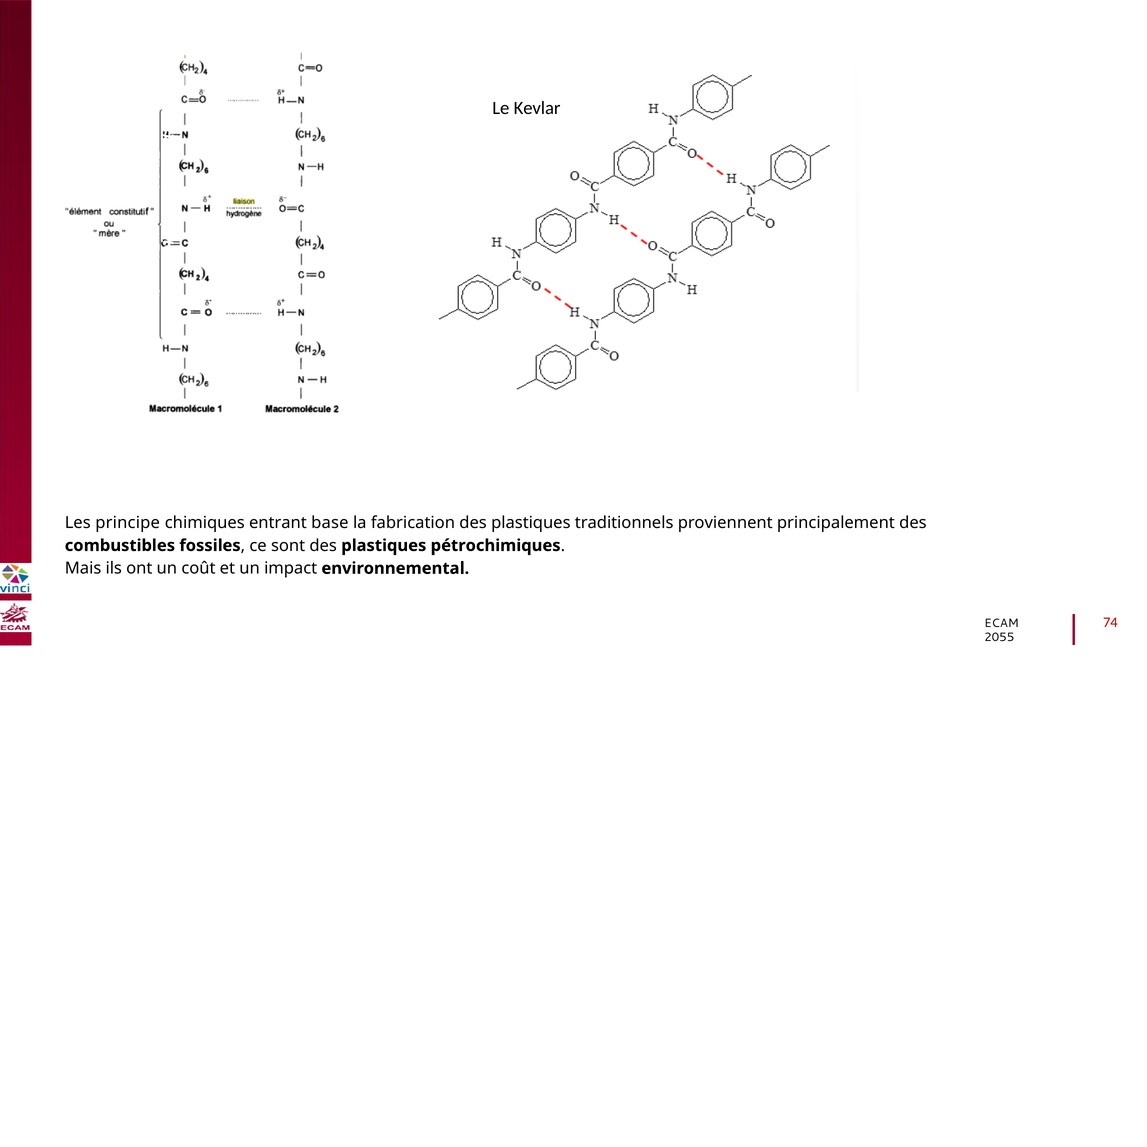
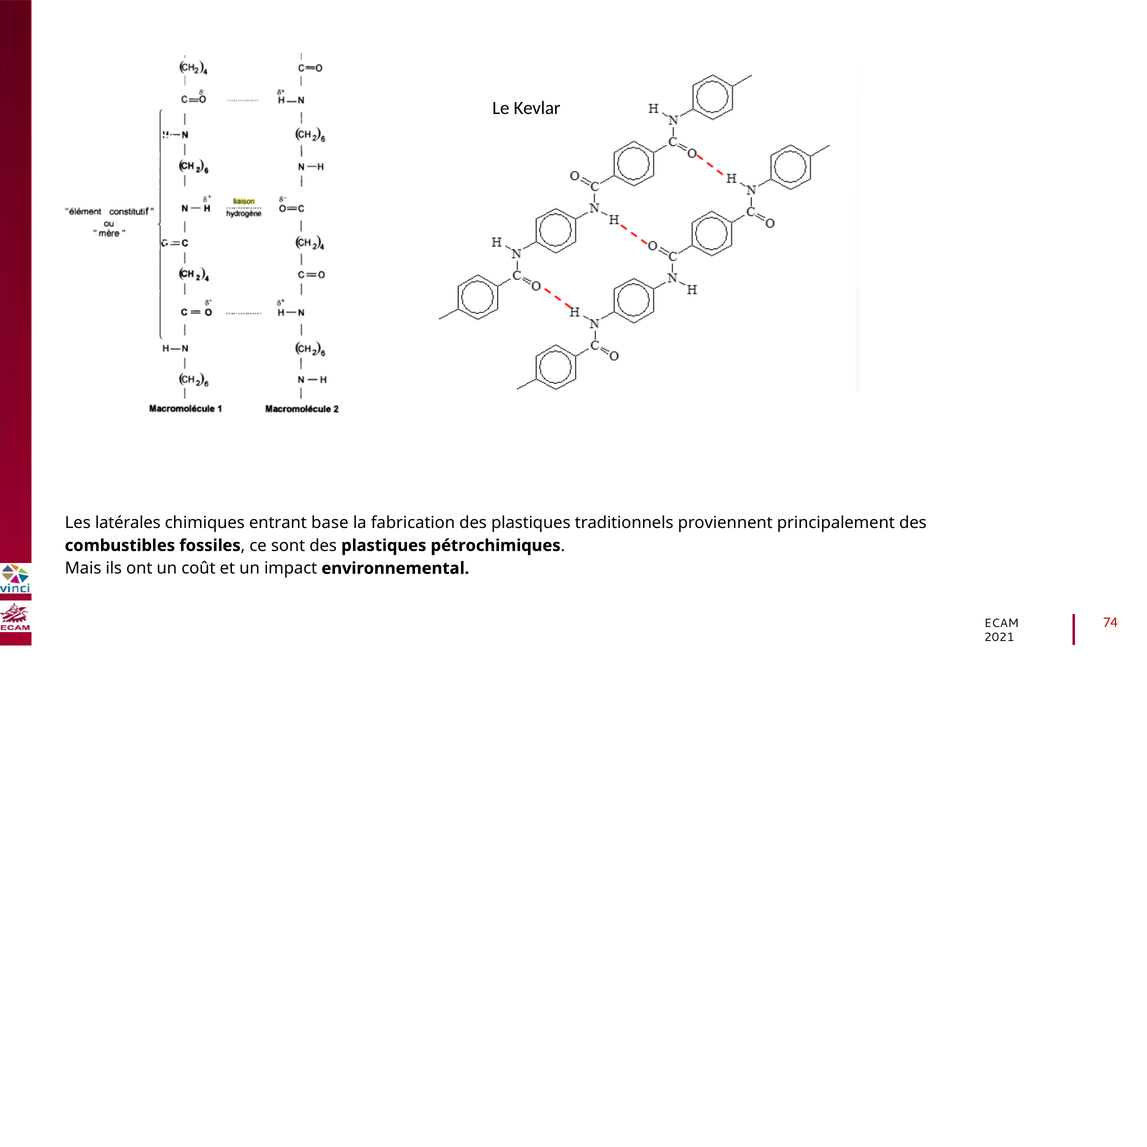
principe: principe -> latérales
2055: 2055 -> 2021
